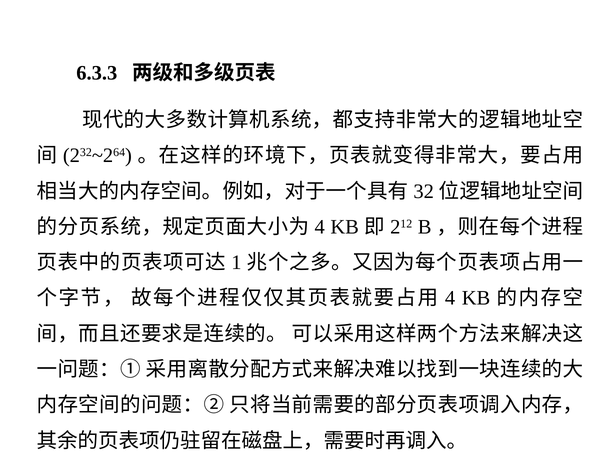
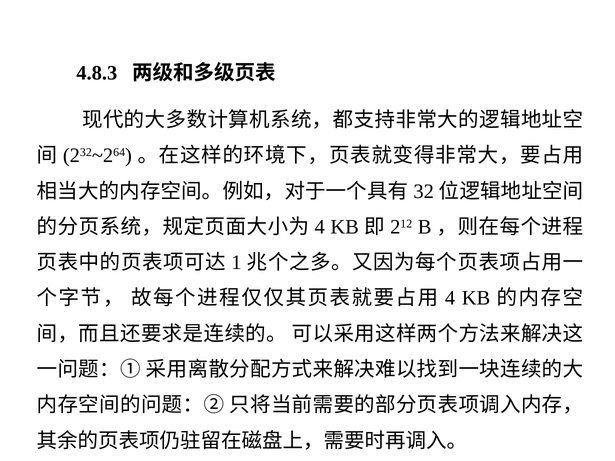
6.3.3: 6.3.3 -> 4.8.3
